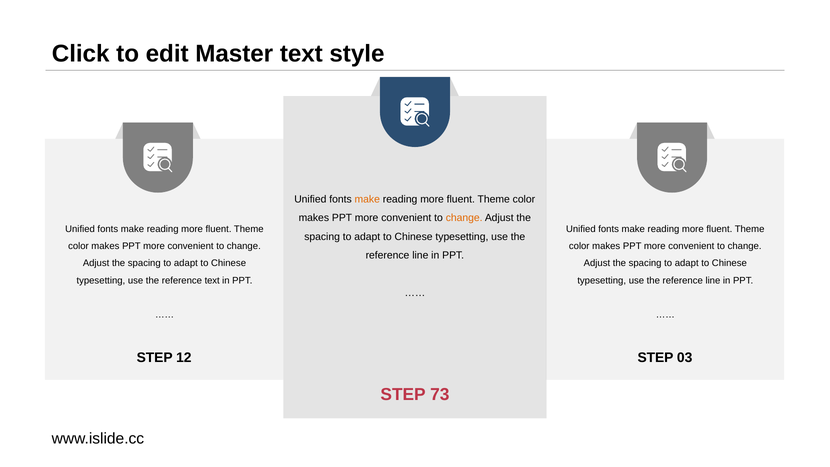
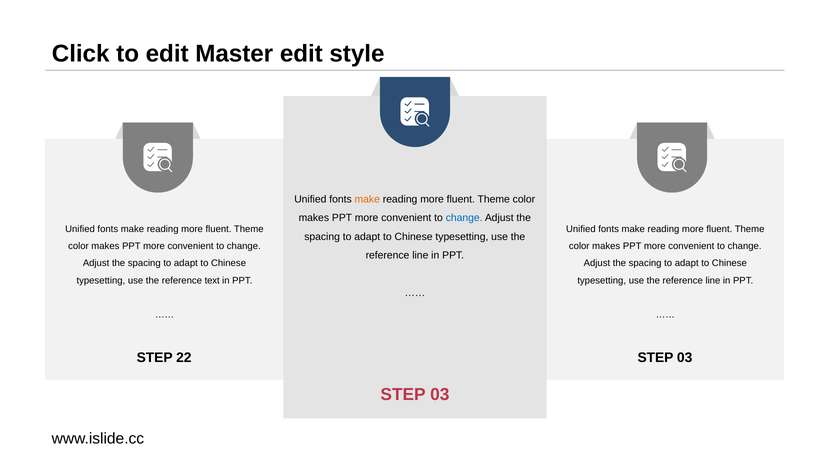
Master text: text -> edit
change at (464, 218) colour: orange -> blue
12: 12 -> 22
73 at (440, 395): 73 -> 03
